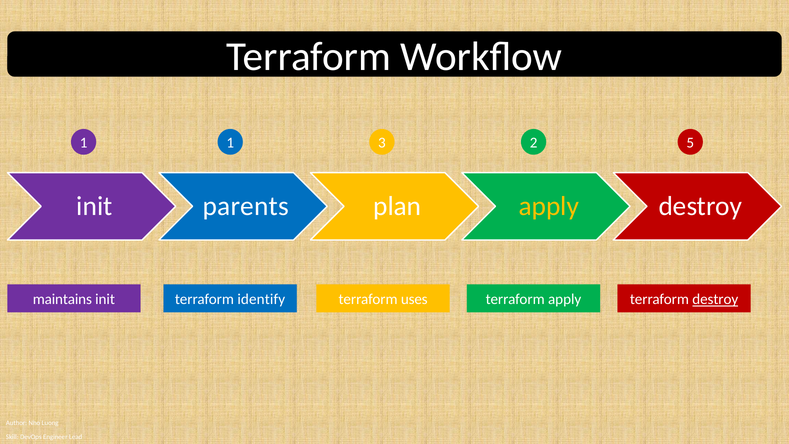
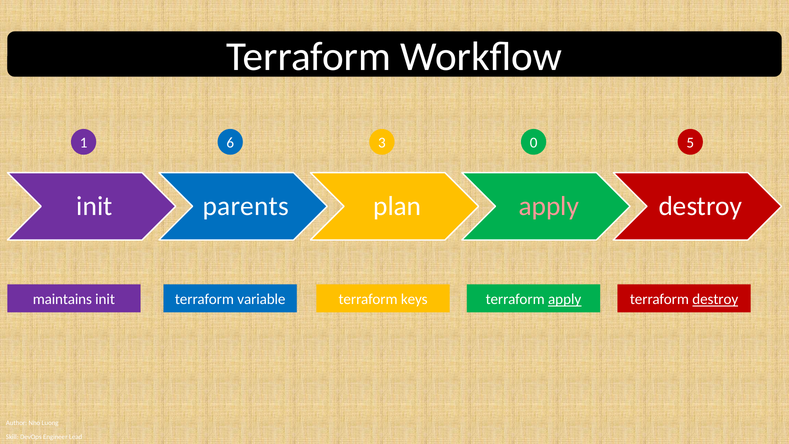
1 1: 1 -> 6
2: 2 -> 0
apply at (549, 206) colour: yellow -> pink
identify: identify -> variable
uses: uses -> keys
apply at (565, 299) underline: none -> present
